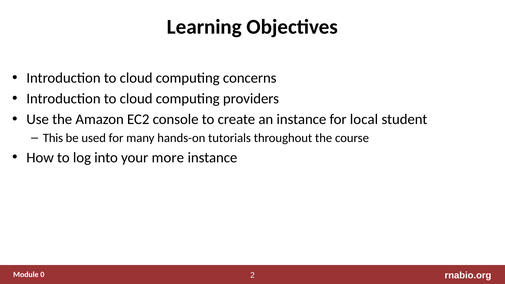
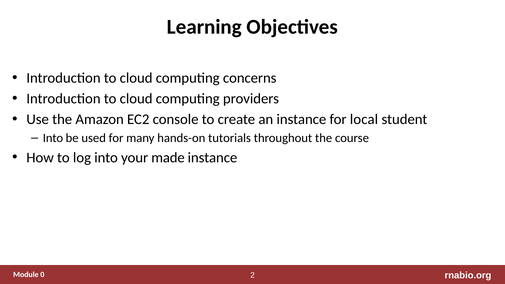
This at (53, 138): This -> Into
more: more -> made
